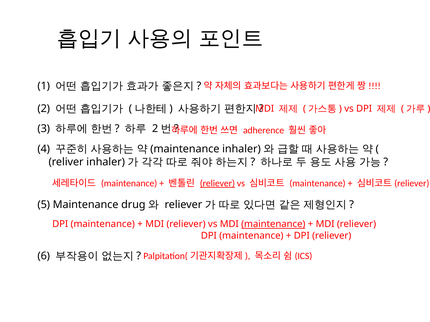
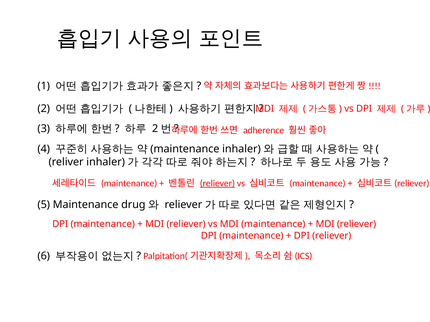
maintenance at (273, 225) underline: present -> none
